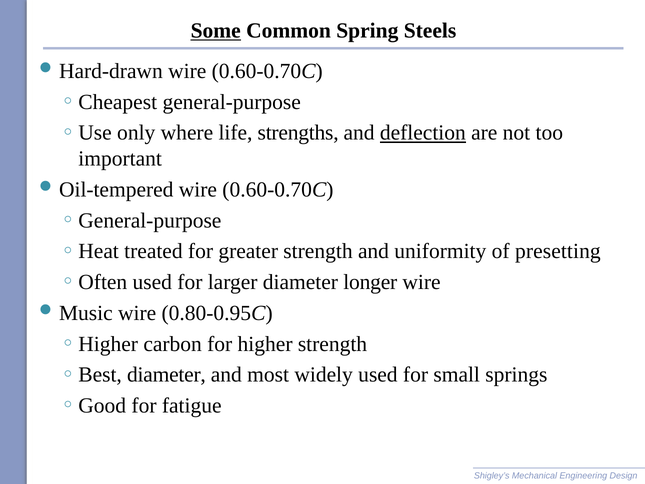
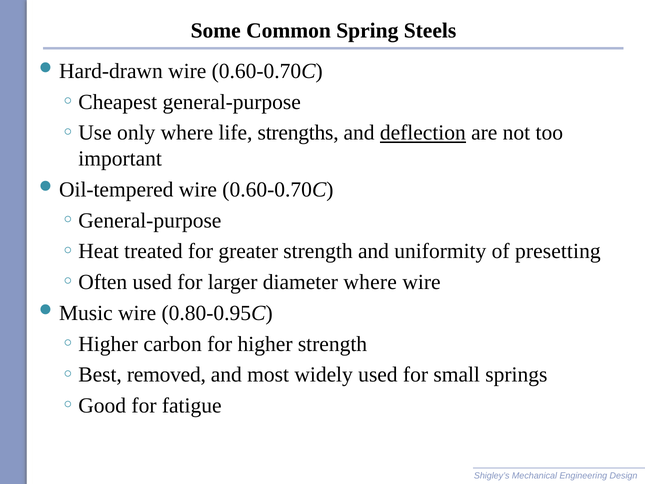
Some underline: present -> none
diameter longer: longer -> where
diameter at (166, 375): diameter -> removed
